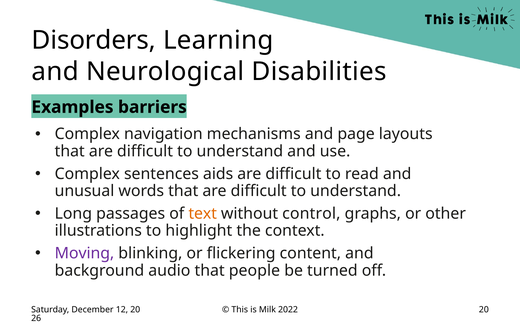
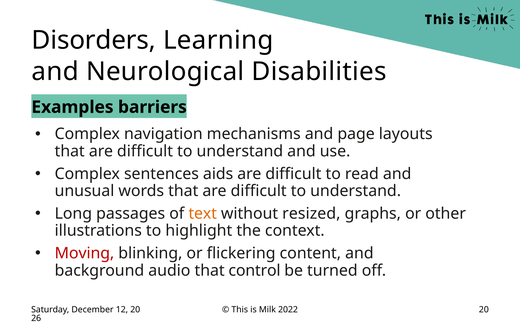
control: control -> resized
Moving colour: purple -> red
people: people -> control
